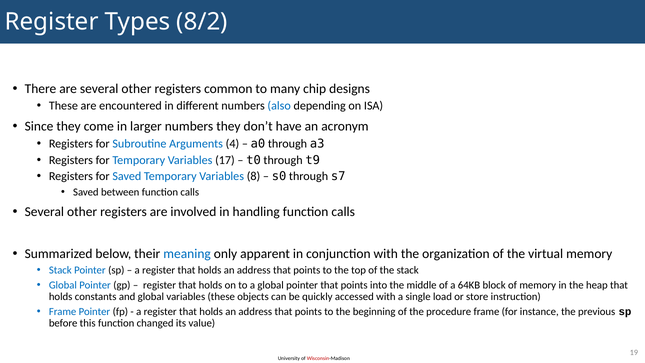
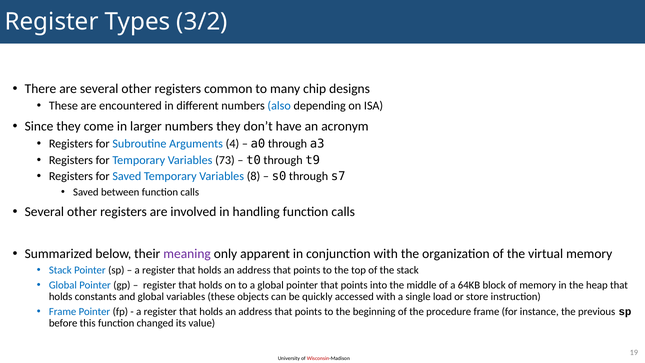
8/2: 8/2 -> 3/2
17: 17 -> 73
meaning colour: blue -> purple
